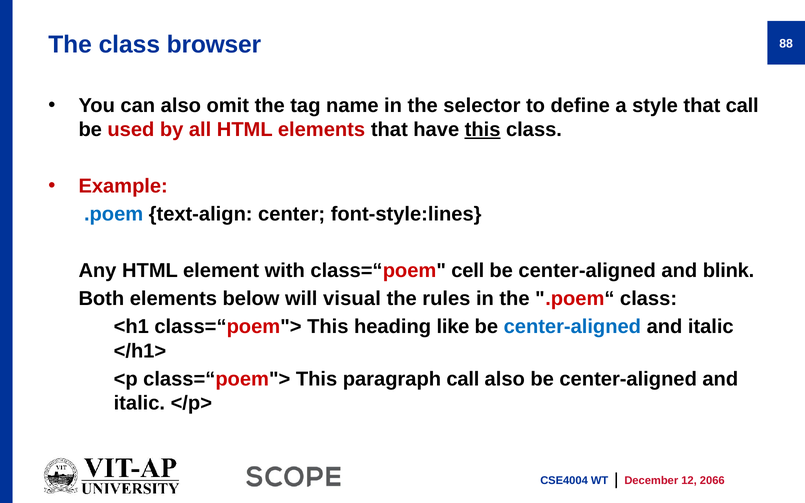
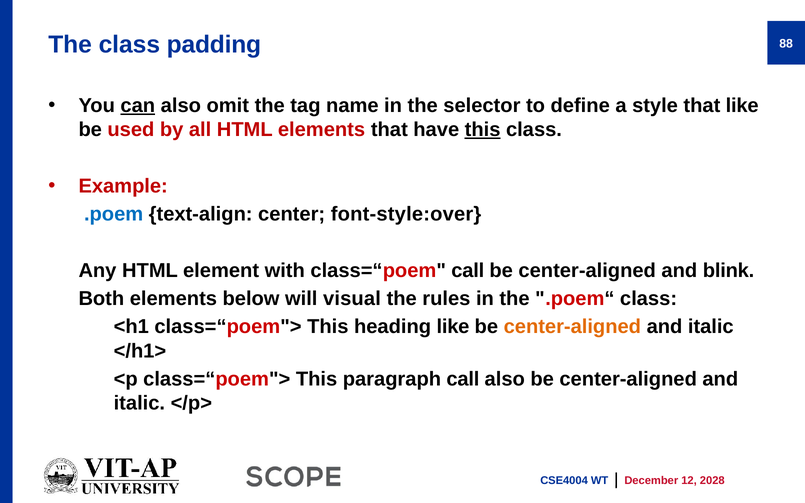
browser: browser -> padding
can underline: none -> present
that call: call -> like
font-style:lines: font-style:lines -> font-style:over
class=“poem cell: cell -> call
center-aligned at (572, 327) colour: blue -> orange
2066: 2066 -> 2028
